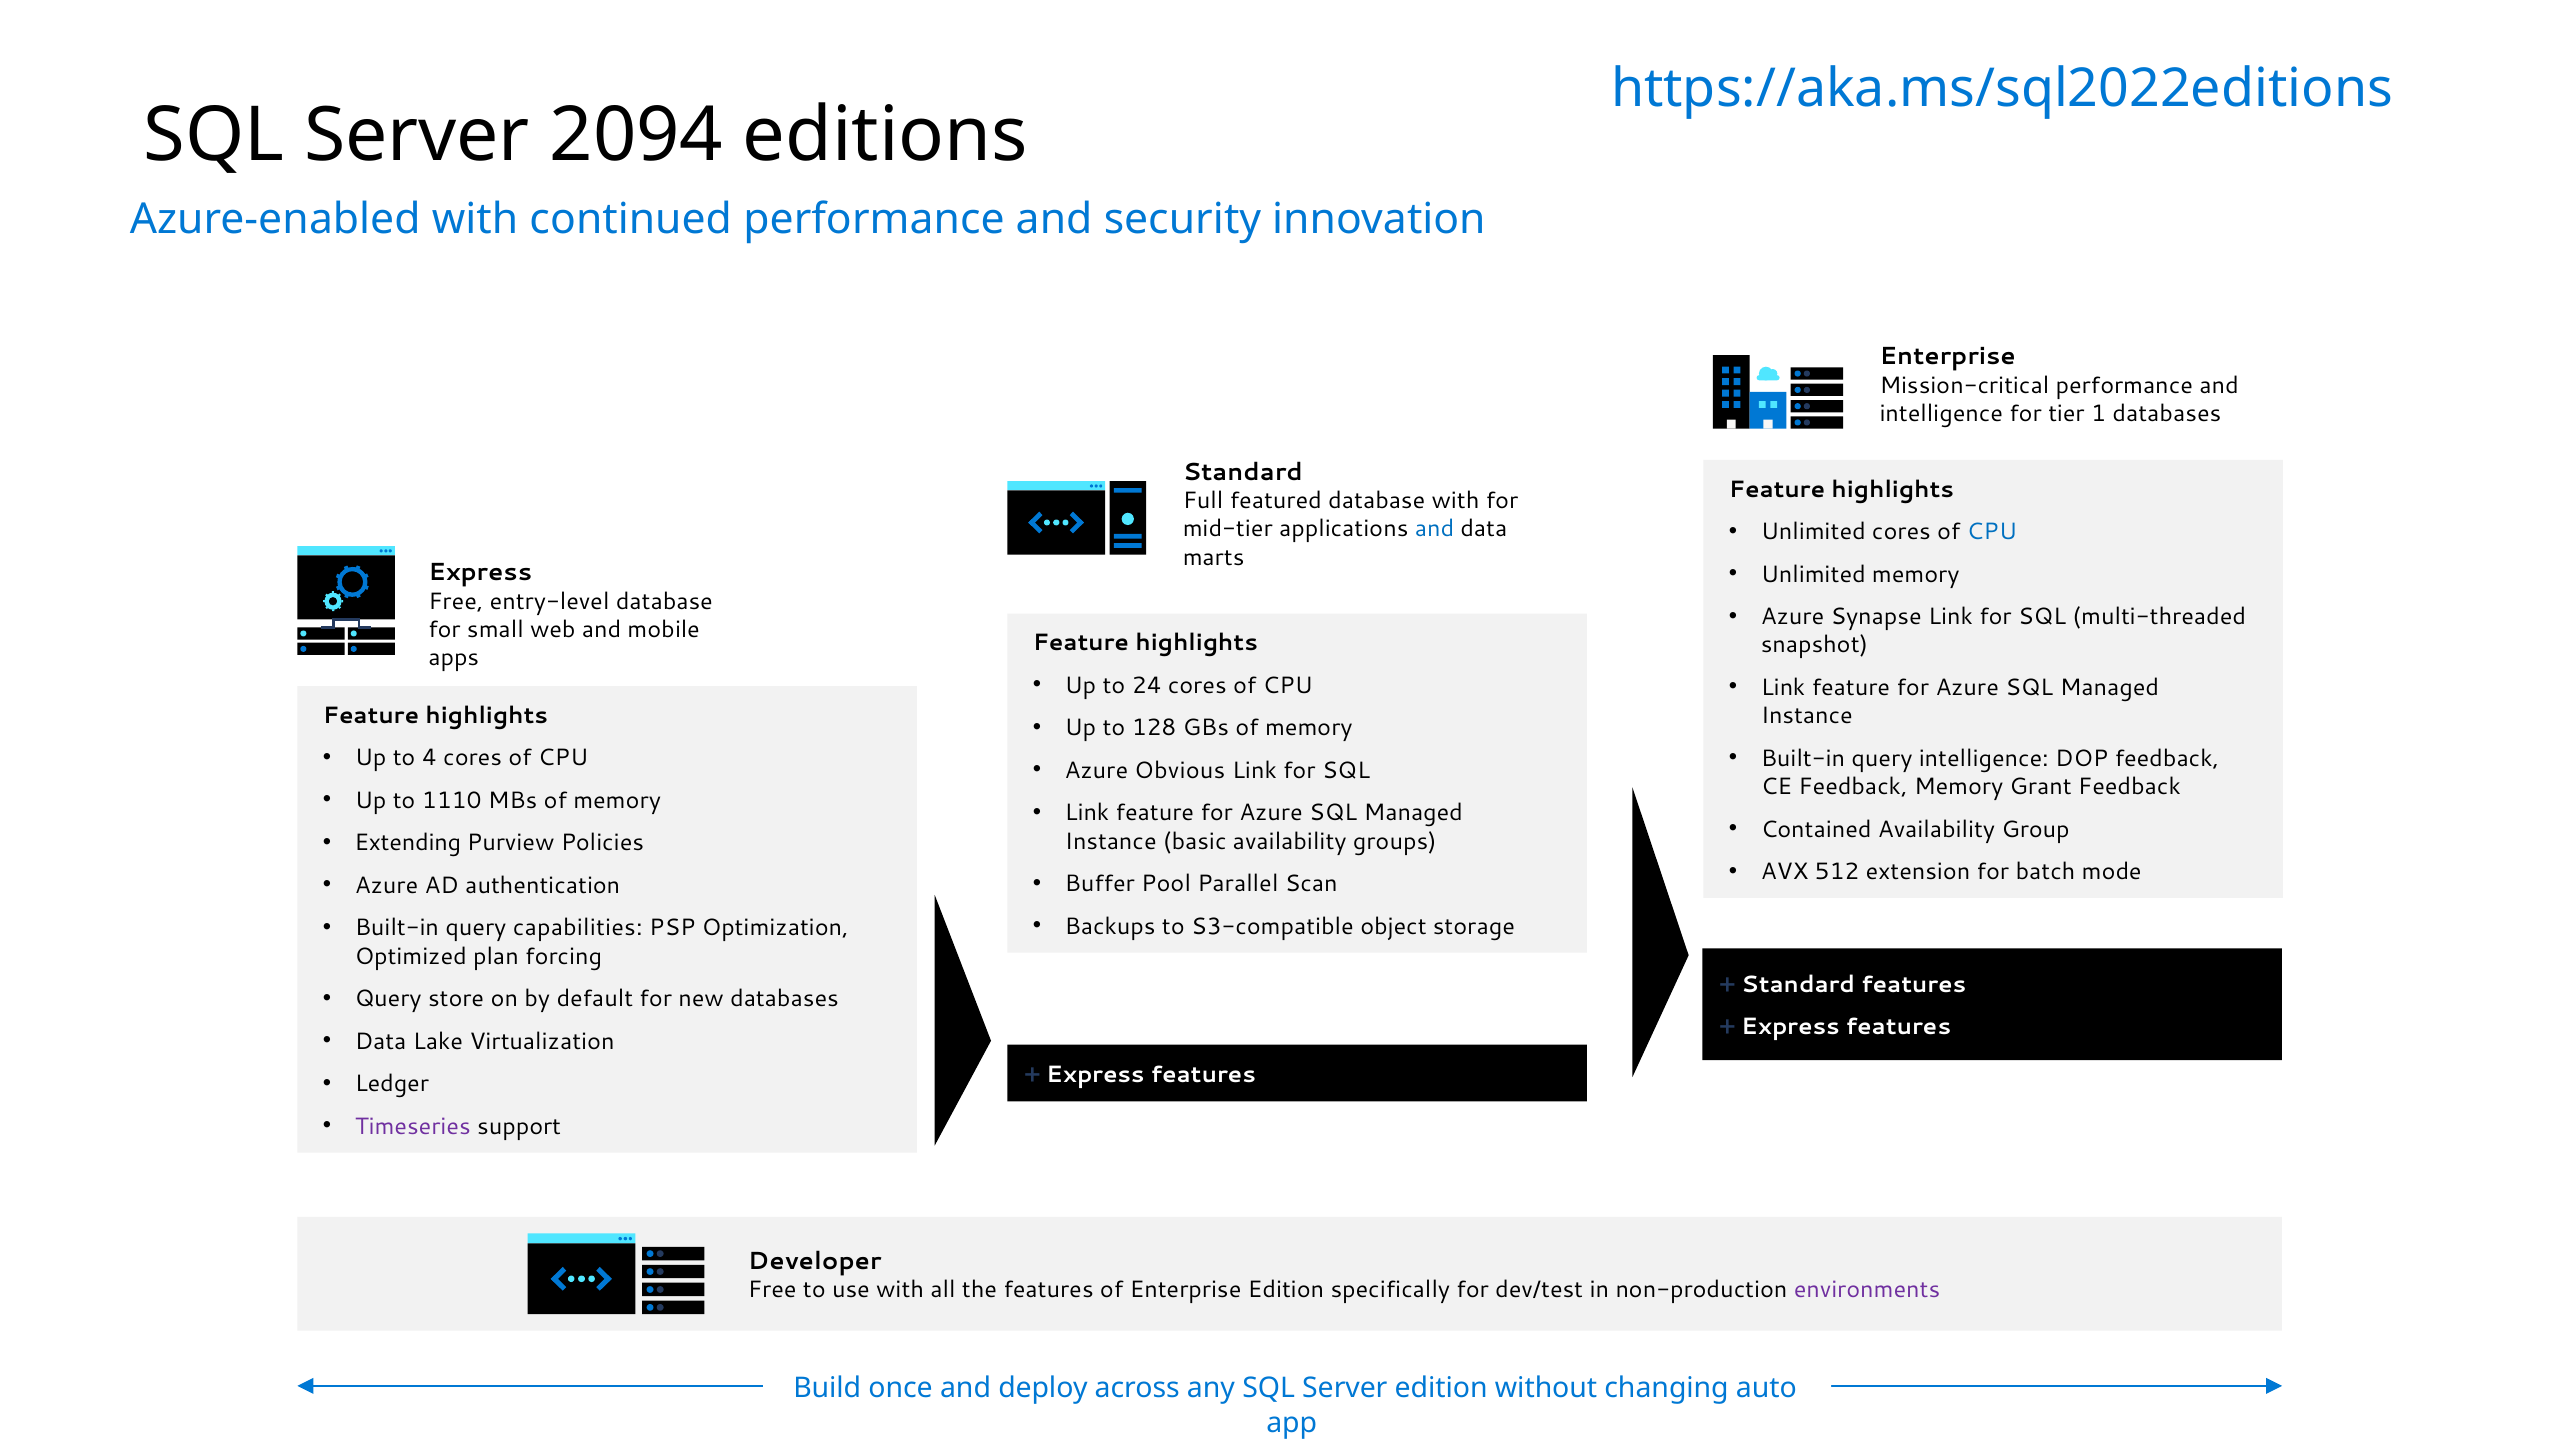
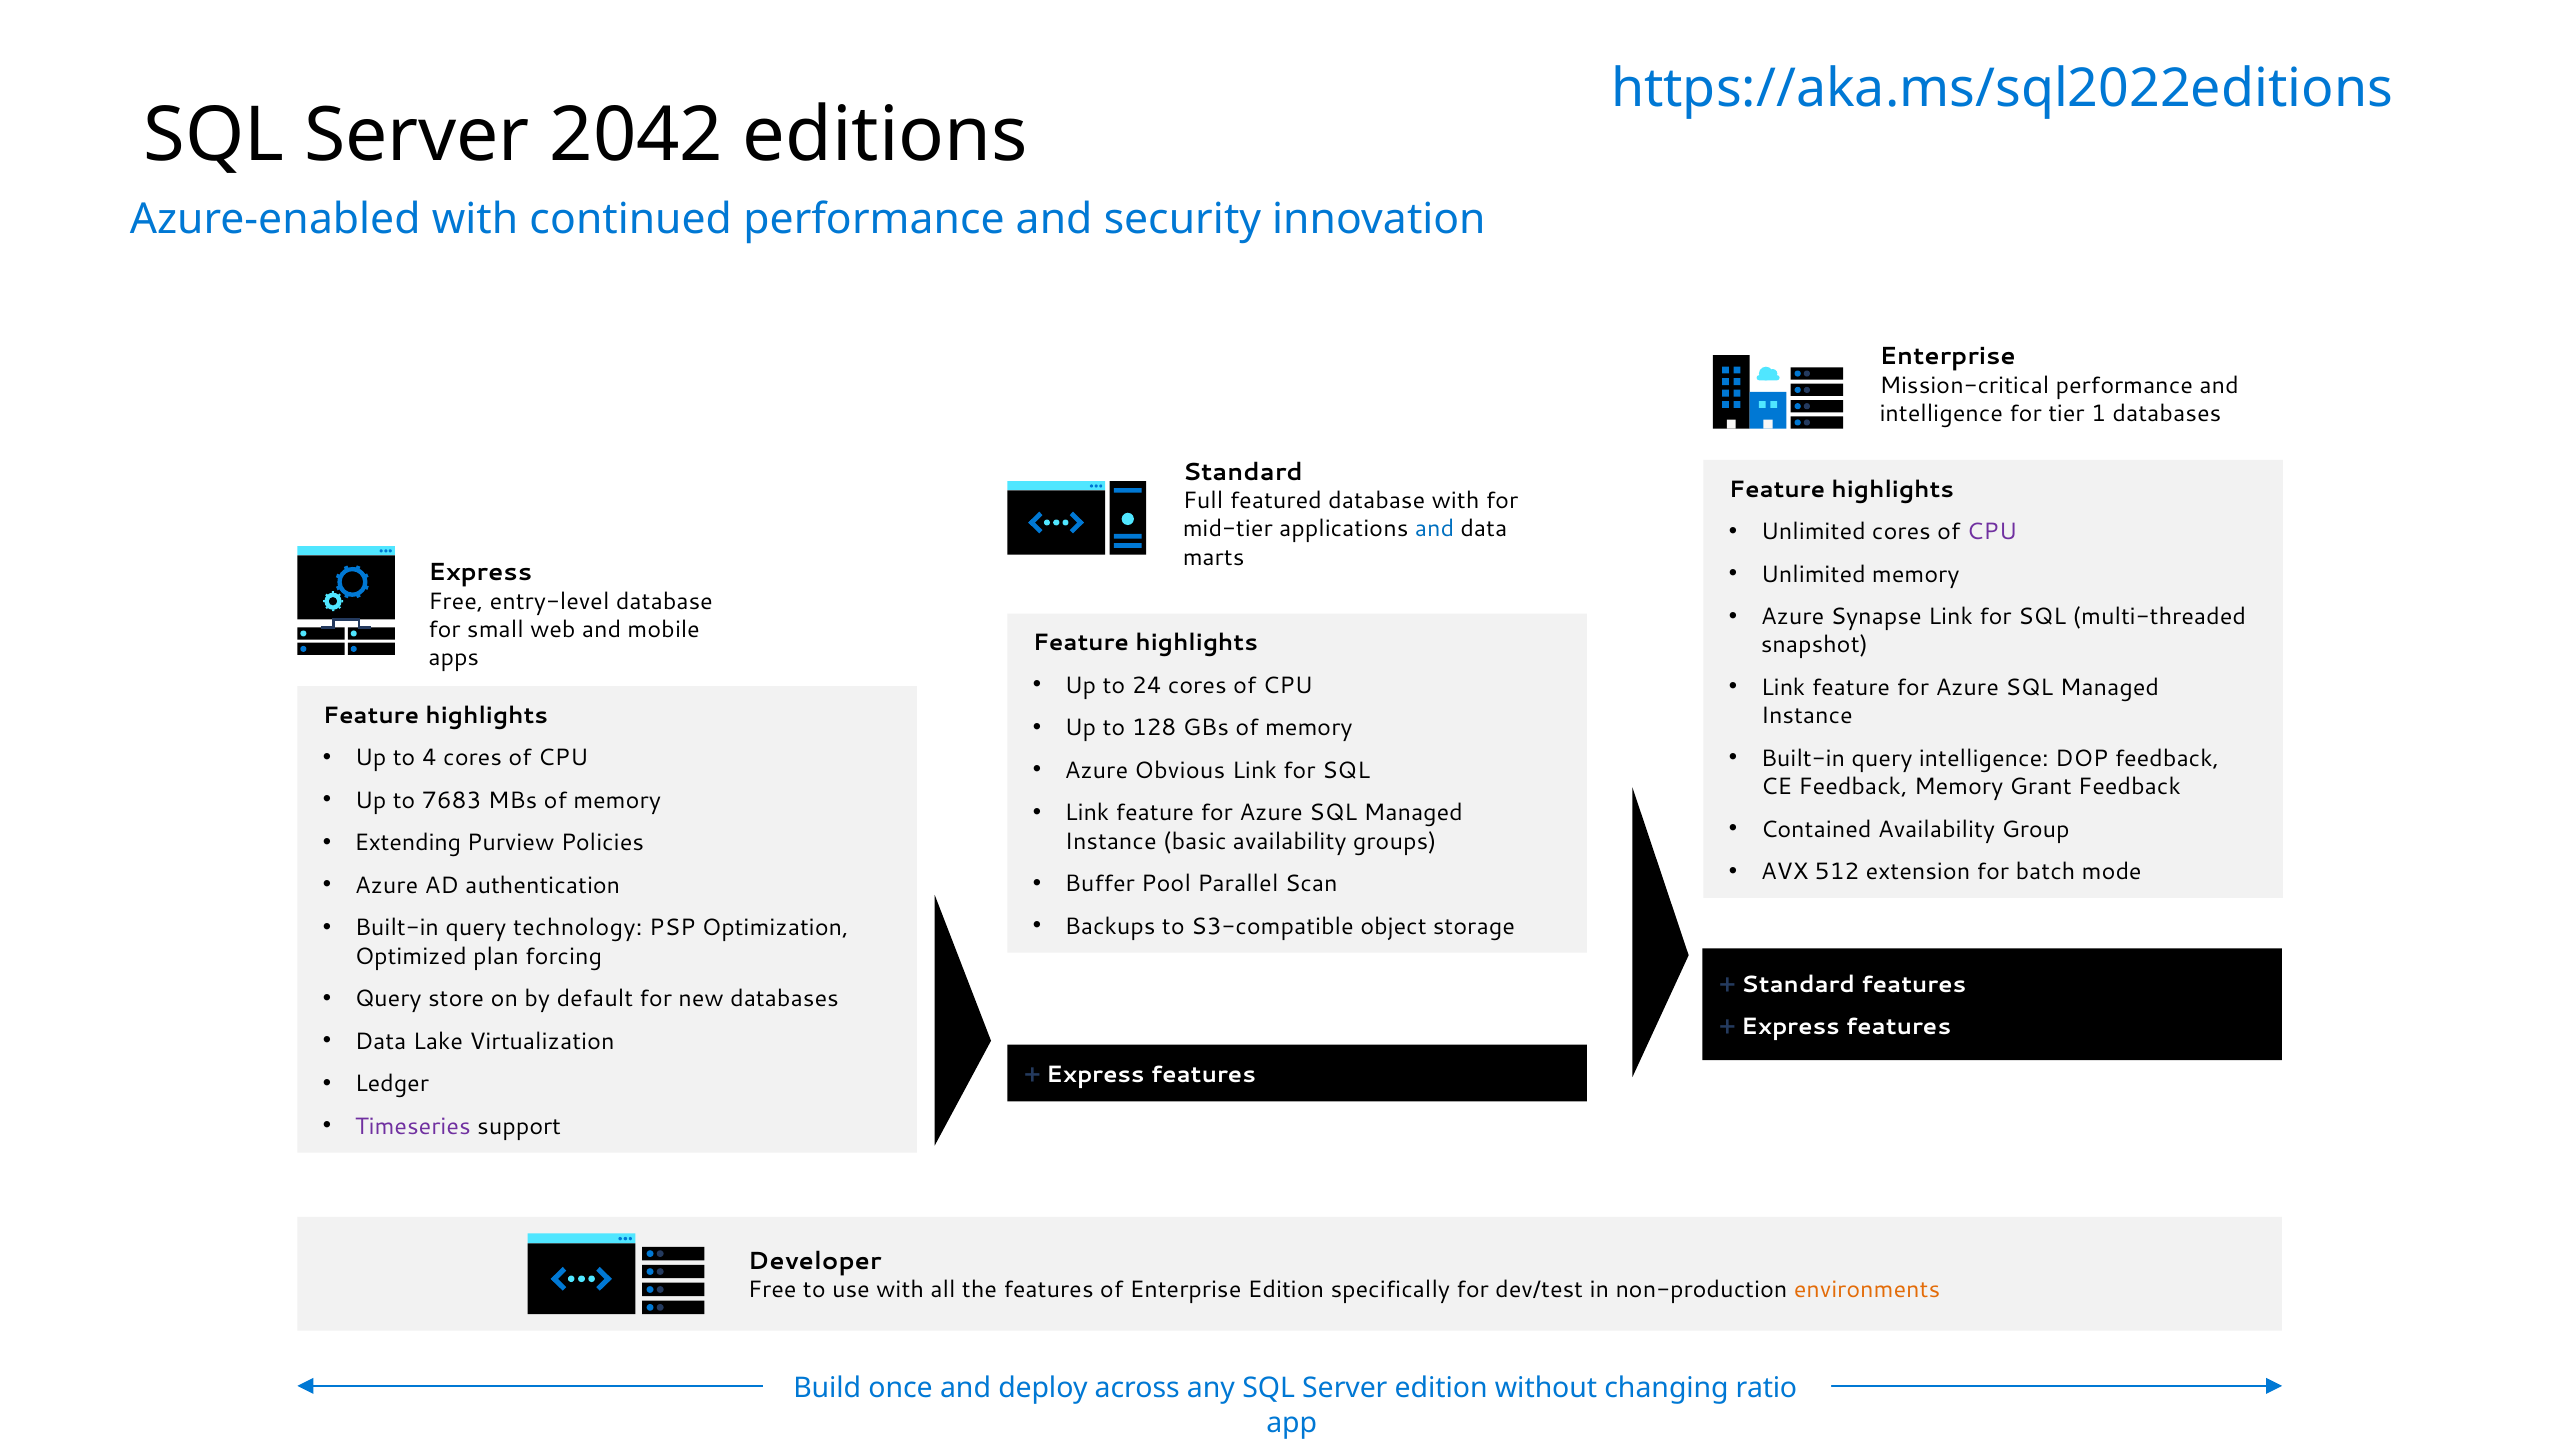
2094: 2094 -> 2042
CPU at (1992, 532) colour: blue -> purple
1110: 1110 -> 7683
capabilities: capabilities -> technology
environments colour: purple -> orange
auto: auto -> ratio
